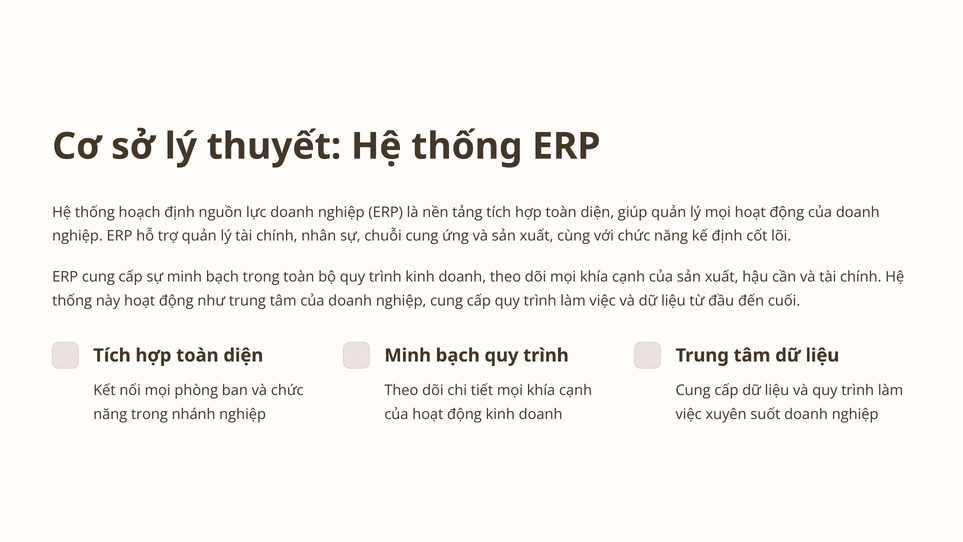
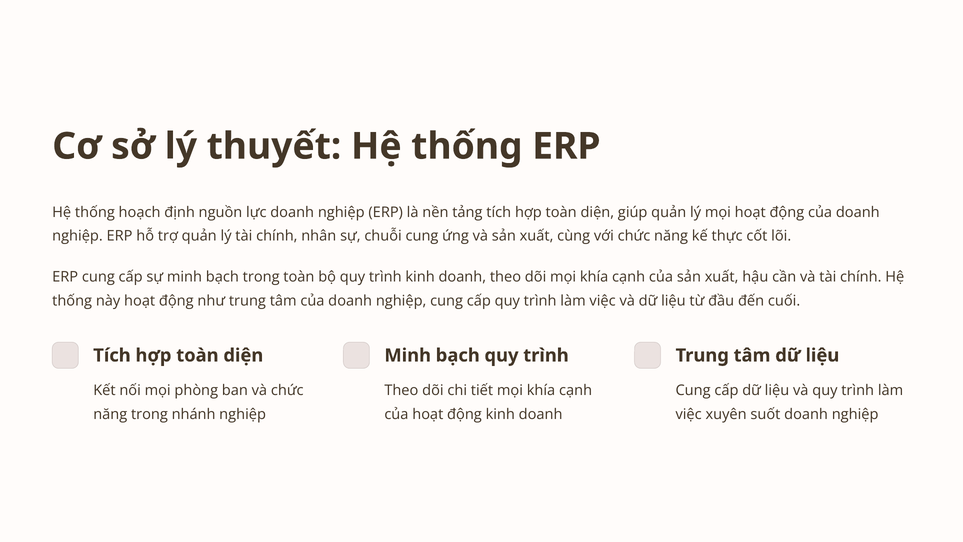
kế định: định -> thực
